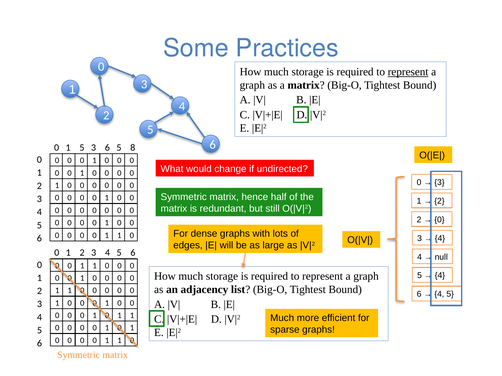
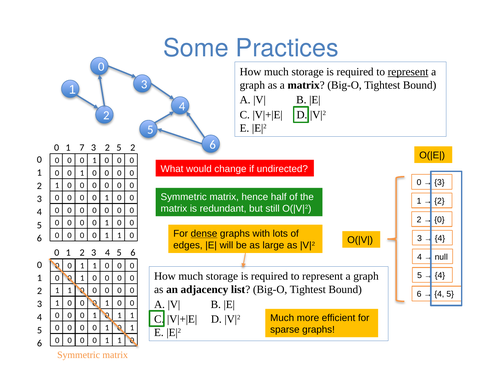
1 5: 5 -> 7
6 at (107, 148): 6 -> 2
5 8: 8 -> 2
dense underline: none -> present
